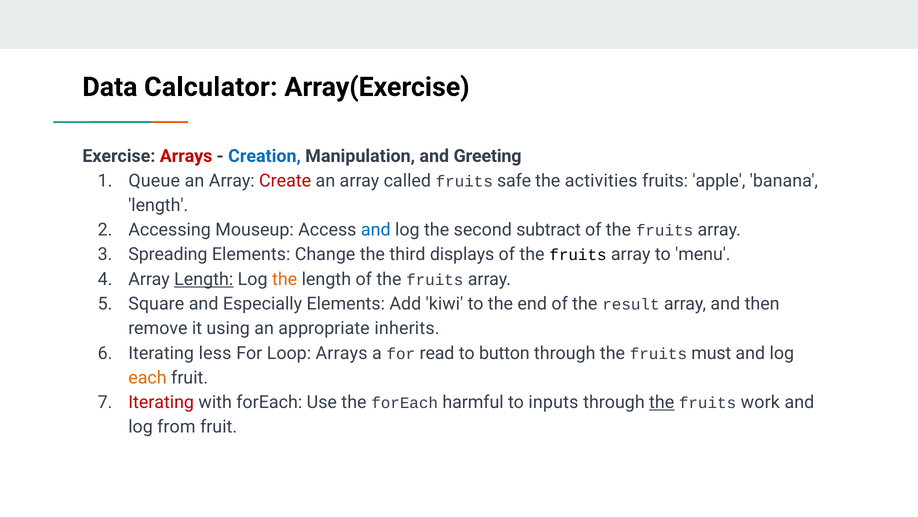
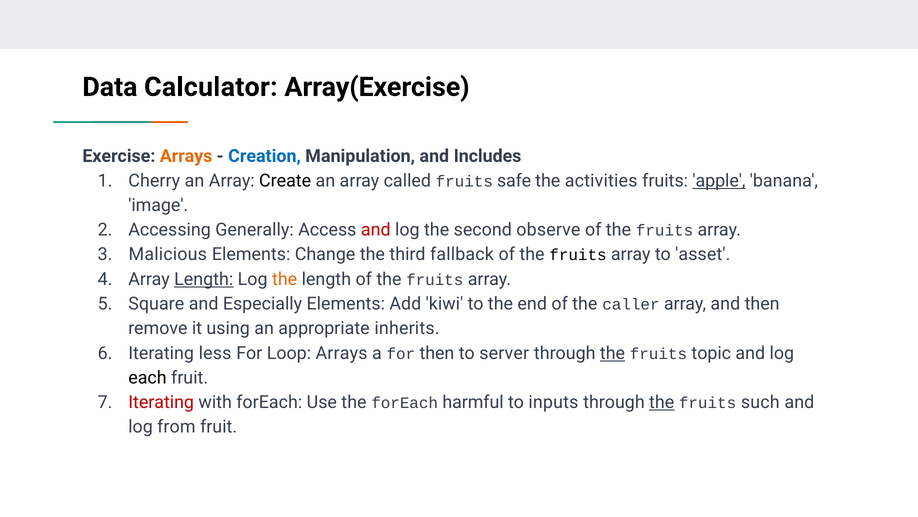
Arrays at (186, 156) colour: red -> orange
Greeting: Greeting -> Includes
Queue: Queue -> Cherry
Create colour: red -> black
apple underline: none -> present
length at (158, 205): length -> image
Mouseup: Mouseup -> Generally
and at (376, 230) colour: blue -> red
subtract: subtract -> observe
Spreading: Spreading -> Malicious
displays: displays -> fallback
menu: menu -> asset
result: result -> caller
for read: read -> then
button: button -> server
the at (613, 353) underline: none -> present
must: must -> topic
each colour: orange -> black
work: work -> such
